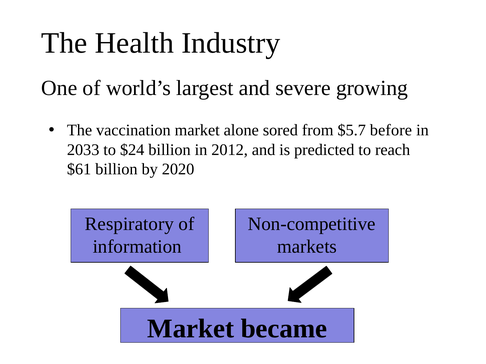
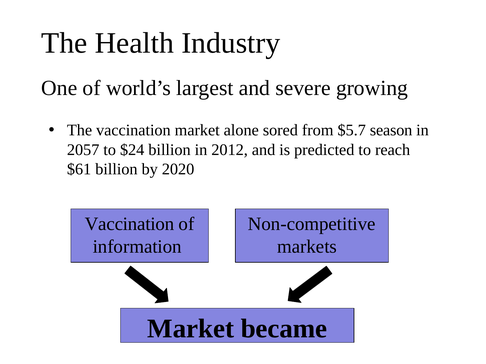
before: before -> season
2033: 2033 -> 2057
Respiratory at (129, 224): Respiratory -> Vaccination
